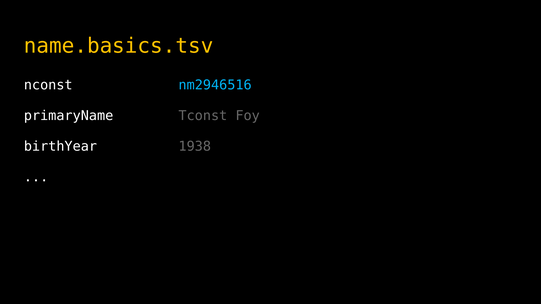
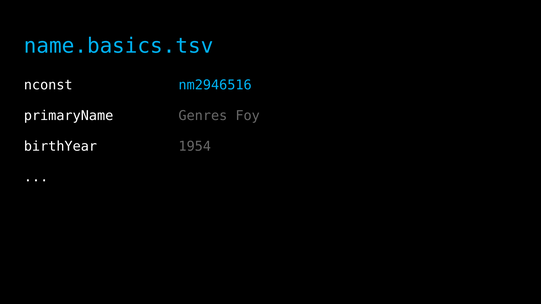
name.basics.tsv colour: yellow -> light blue
Tconst: Tconst -> Genres
1938: 1938 -> 1954
